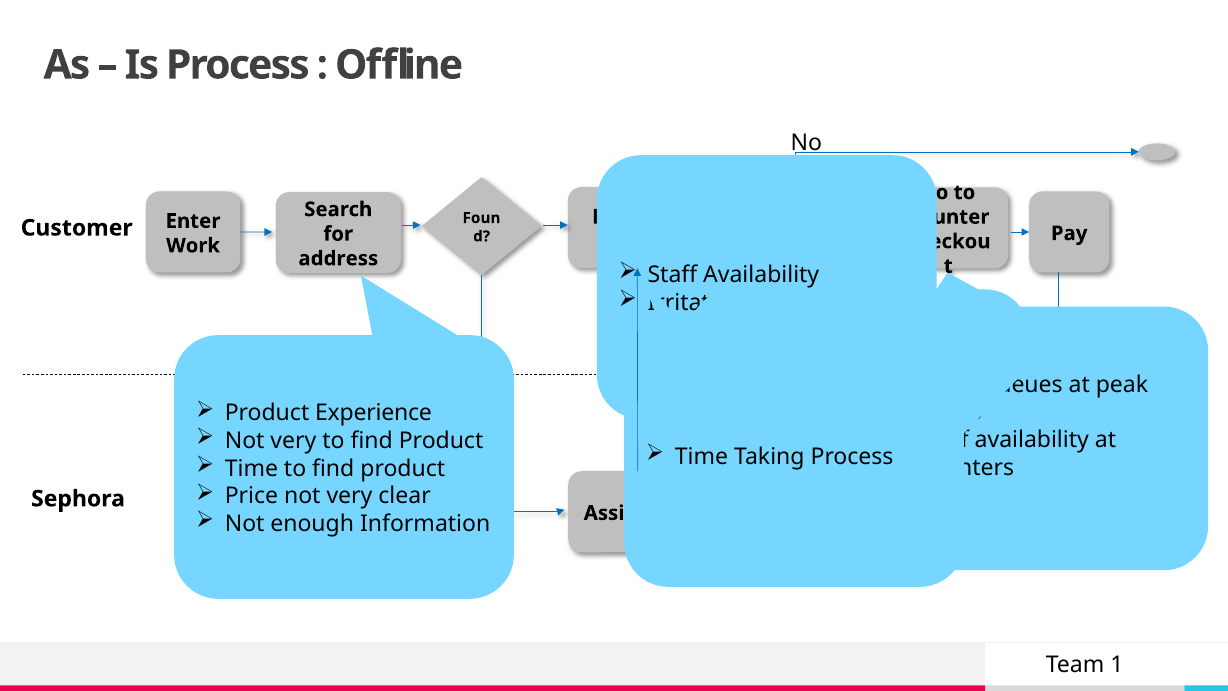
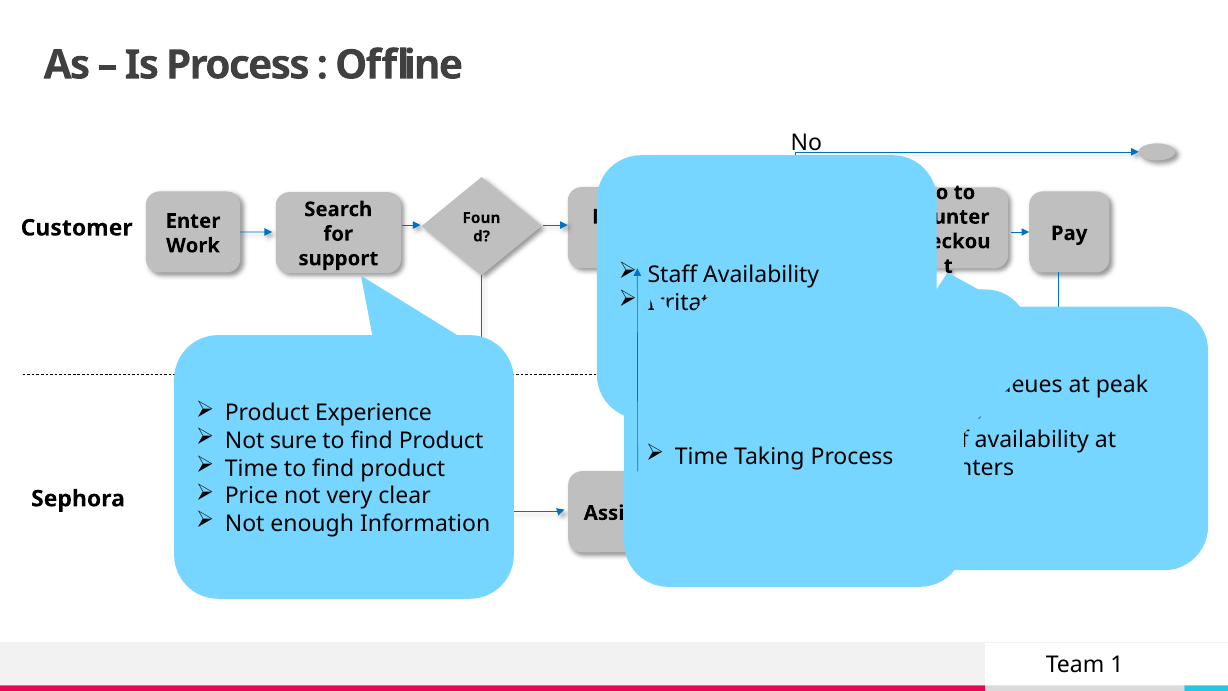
address: address -> support
very at (293, 441): very -> sure
